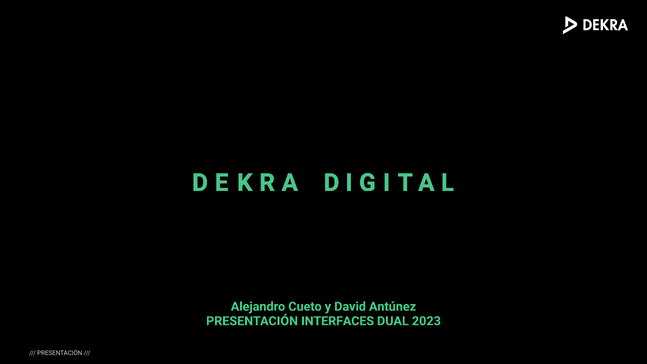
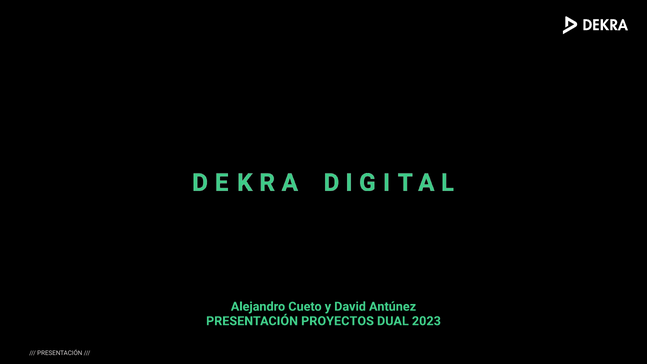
INTERFACES: INTERFACES -> PROYECTOS
